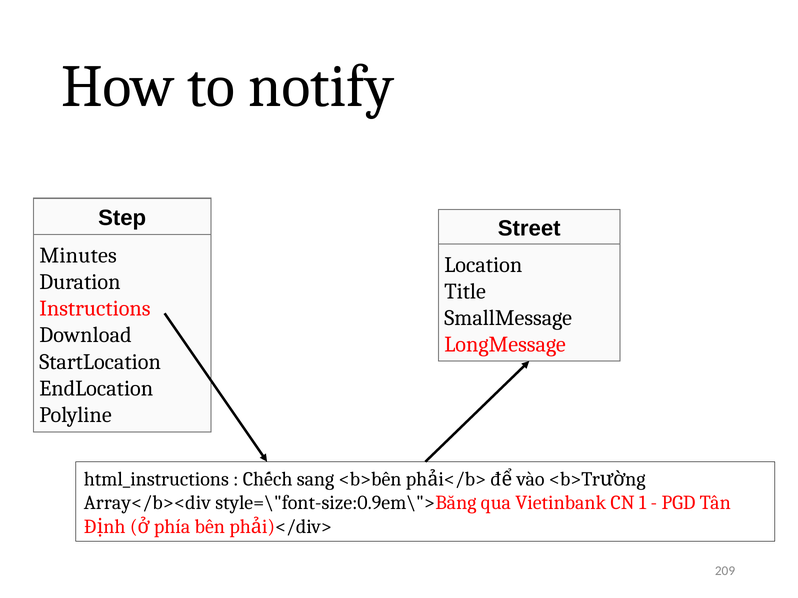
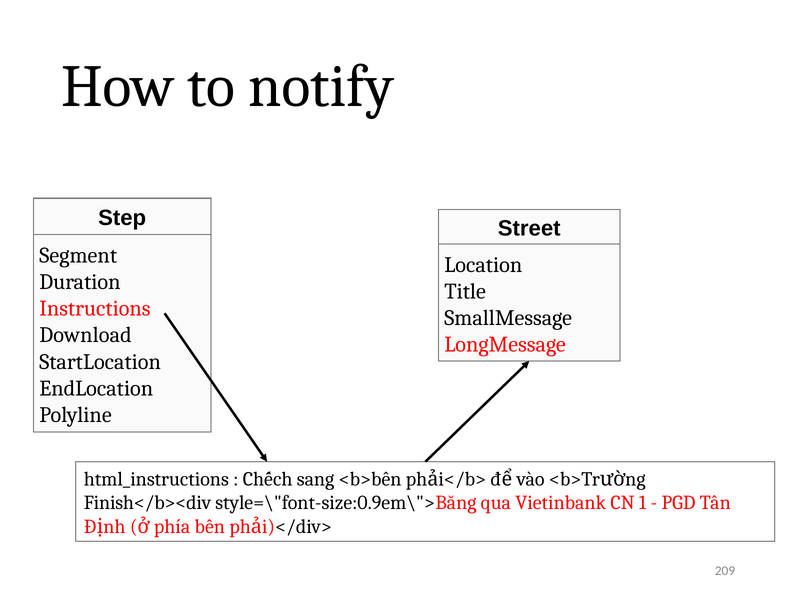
Minutes: Minutes -> Segment
Array</b><div: Array</b><div -> Finish</b><div
